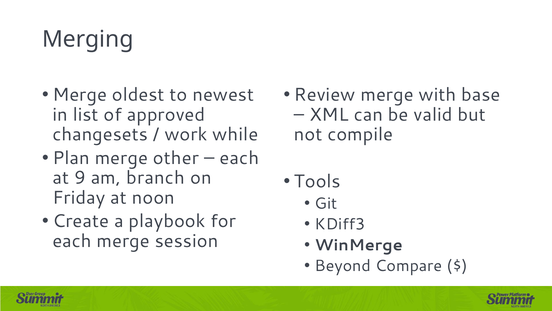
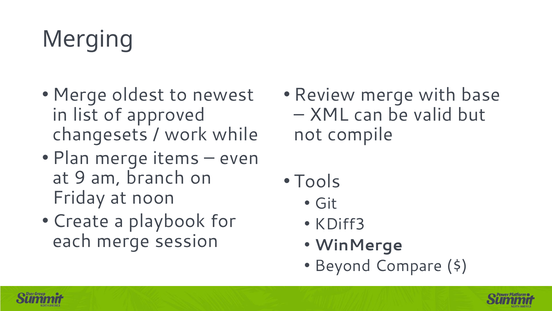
other: other -> items
each at (239, 158): each -> even
